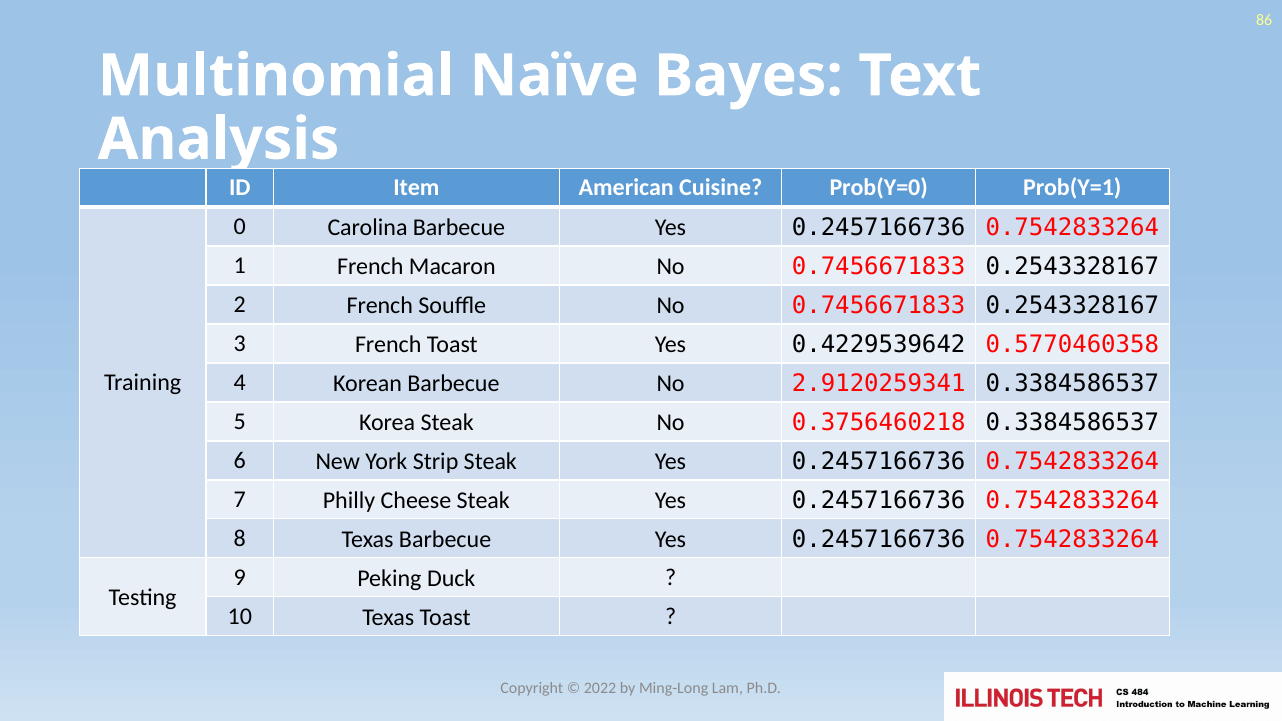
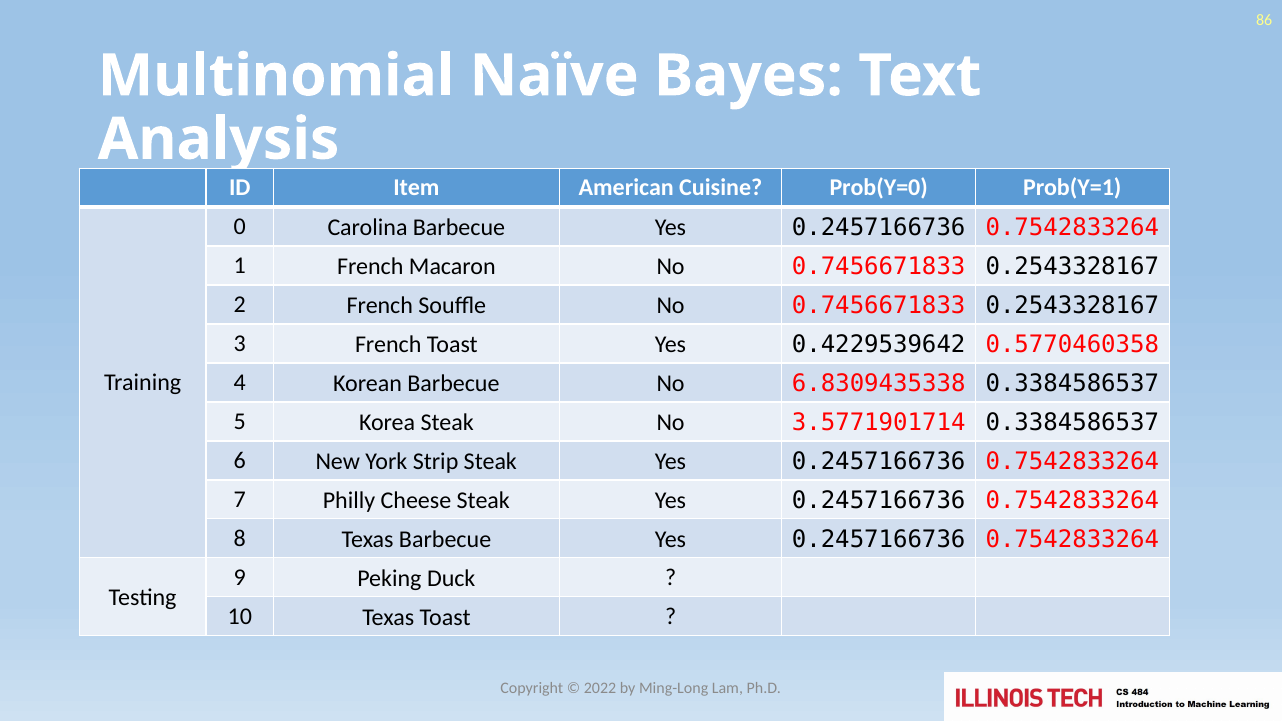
2.9120259341: 2.9120259341 -> 6.8309435338
0.3756460218: 0.3756460218 -> 3.5771901714
